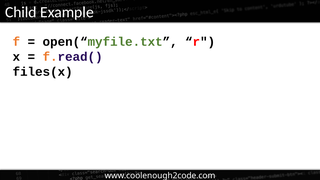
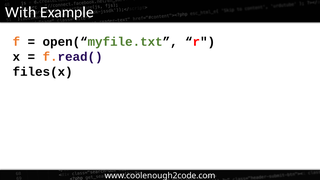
Child: Child -> With
